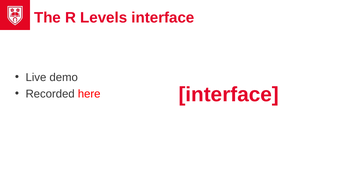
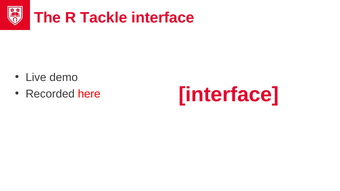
Levels: Levels -> Tackle
